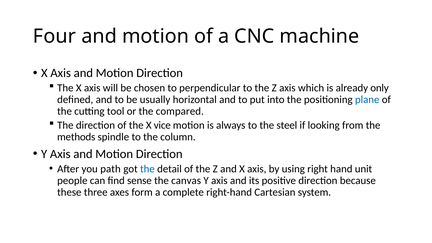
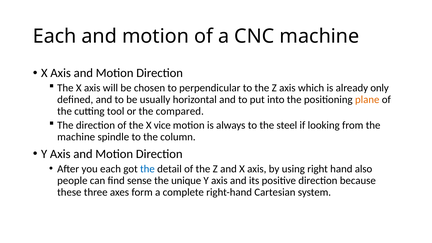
Four at (55, 36): Four -> Each
plane colour: blue -> orange
methods at (76, 137): methods -> machine
you path: path -> each
unit: unit -> also
canvas: canvas -> unique
